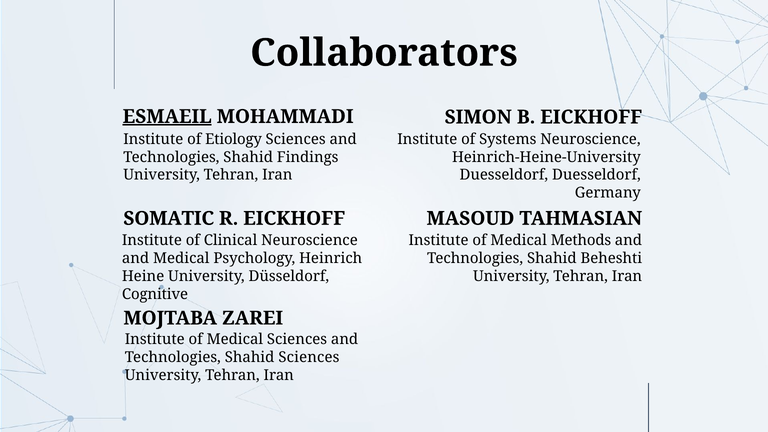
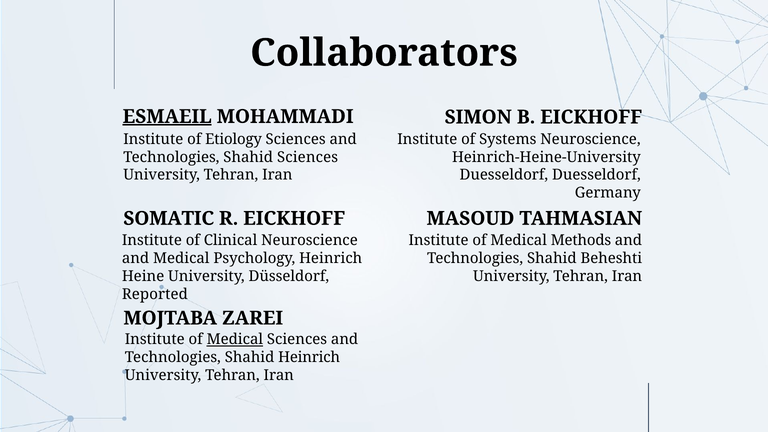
Shahid Findings: Findings -> Sciences
Cognitive: Cognitive -> Reported
Medical at (235, 340) underline: none -> present
Shahid Sciences: Sciences -> Heinrich
